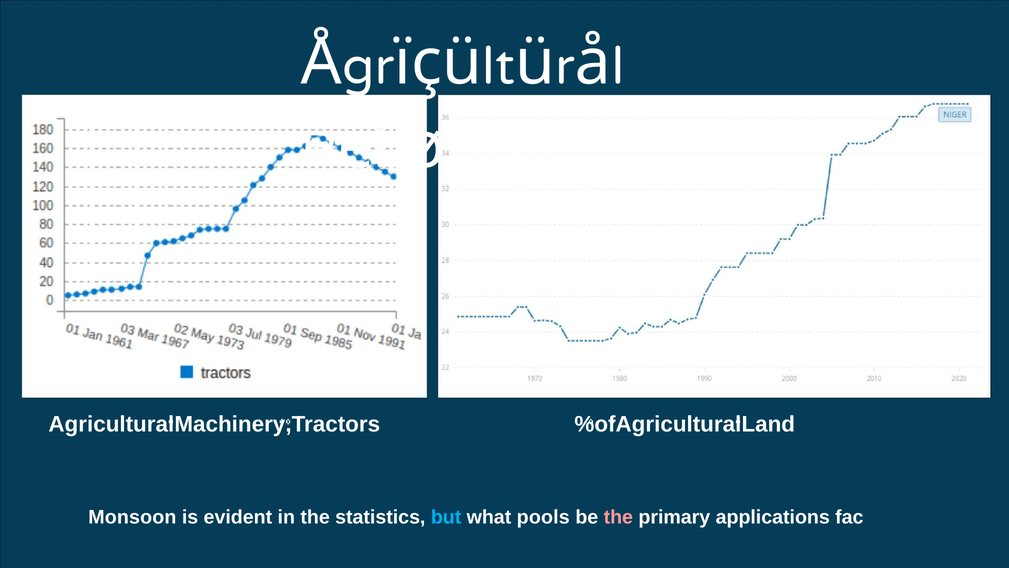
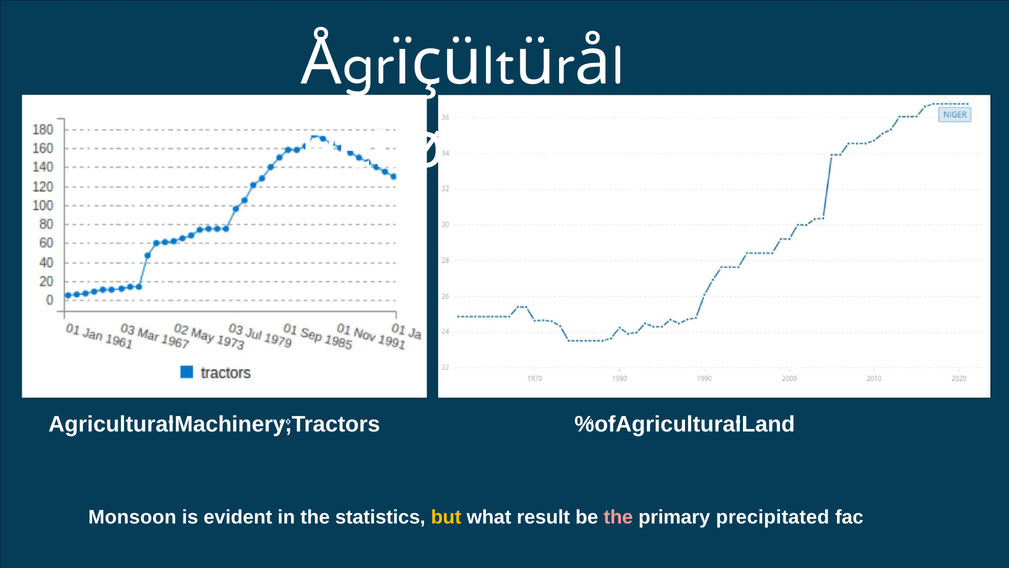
but colour: light blue -> yellow
pools: pools -> result
applications: applications -> precipitated
